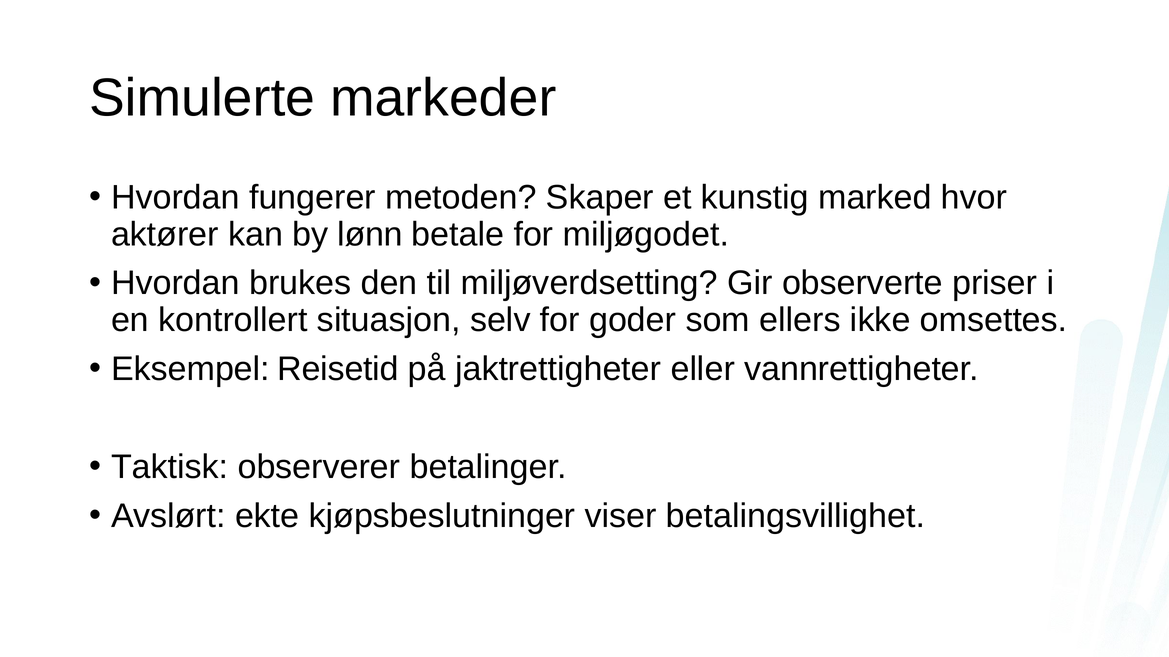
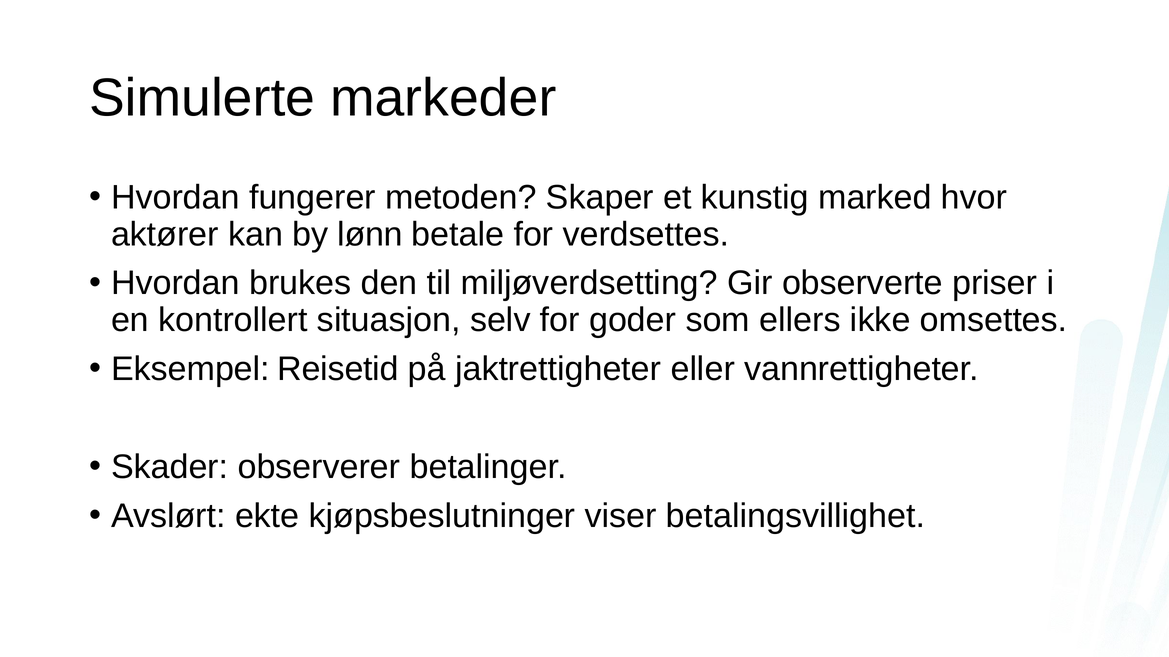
miljøgodet: miljøgodet -> verdsettes
Taktisk: Taktisk -> Skader
